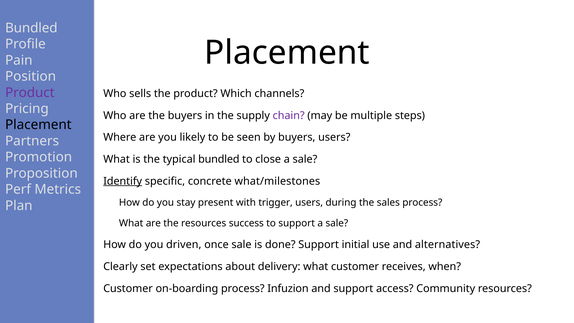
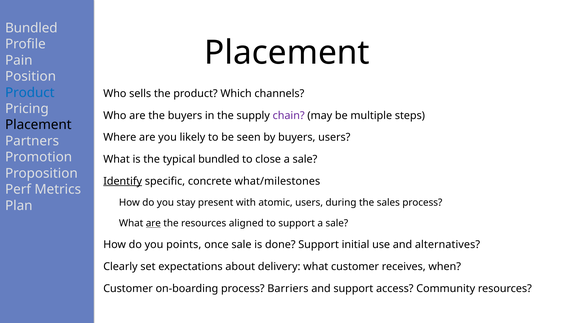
Product at (30, 93) colour: purple -> blue
trigger: trigger -> atomic
are at (153, 223) underline: none -> present
success: success -> aligned
driven: driven -> points
Infuzion: Infuzion -> Barriers
